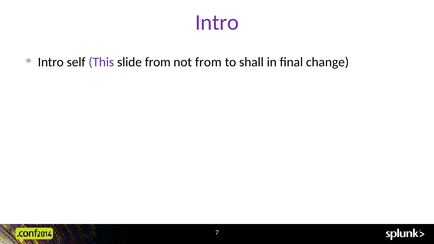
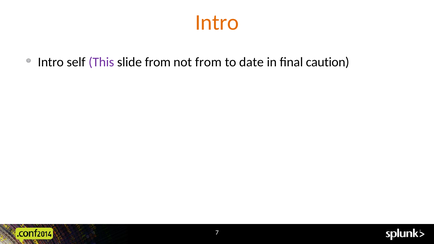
Intro at (217, 22) colour: purple -> orange
shall: shall -> date
change: change -> caution
